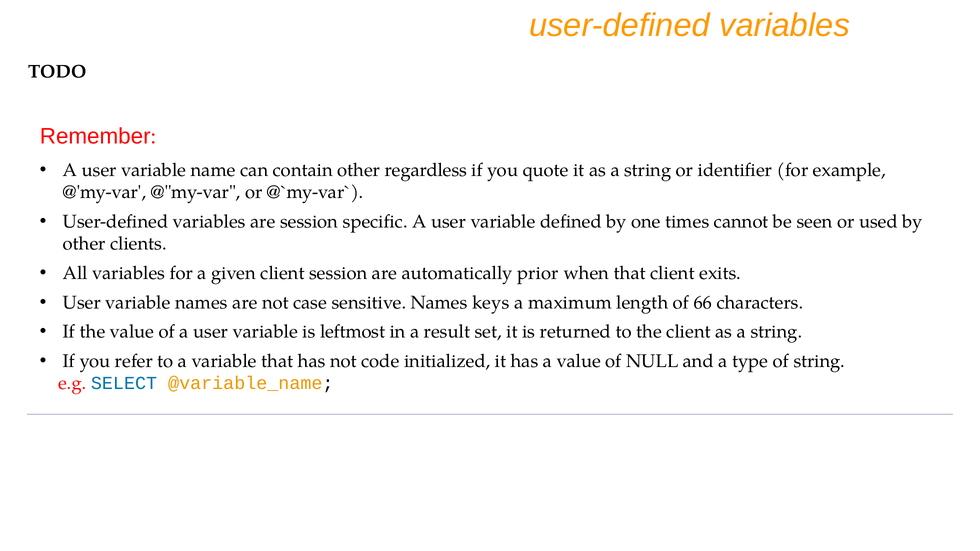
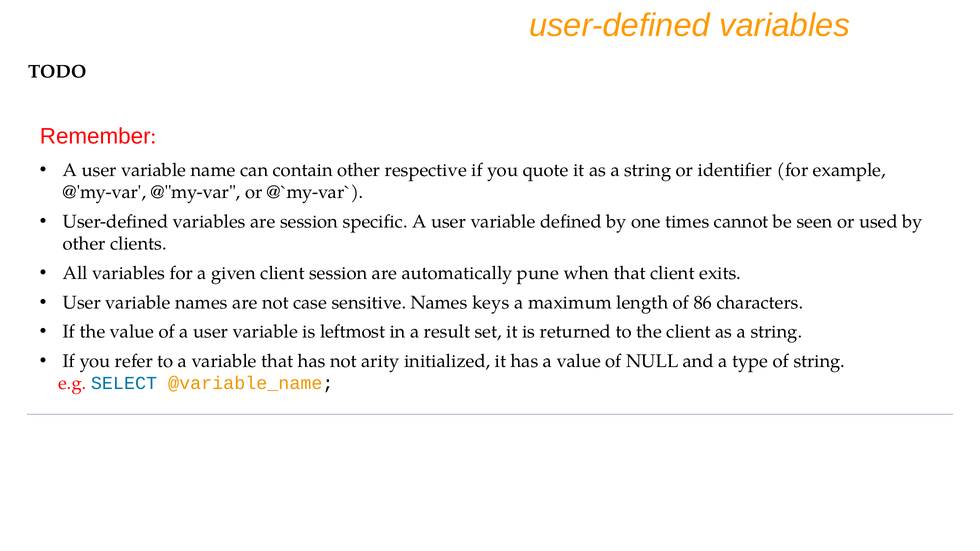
regardless: regardless -> respective
prior: prior -> pune
66: 66 -> 86
code: code -> arity
